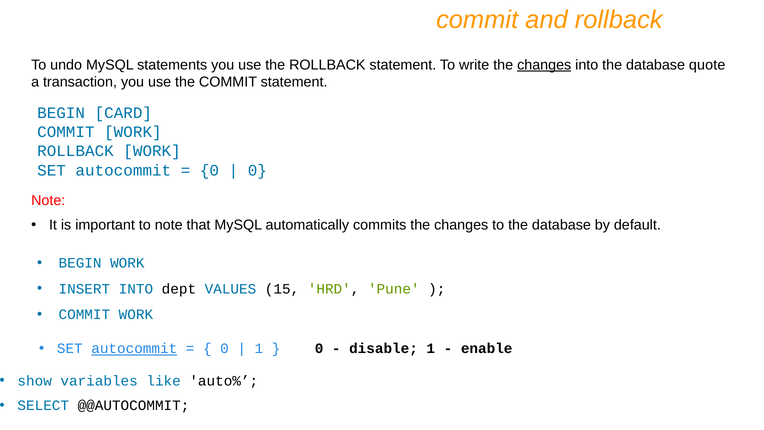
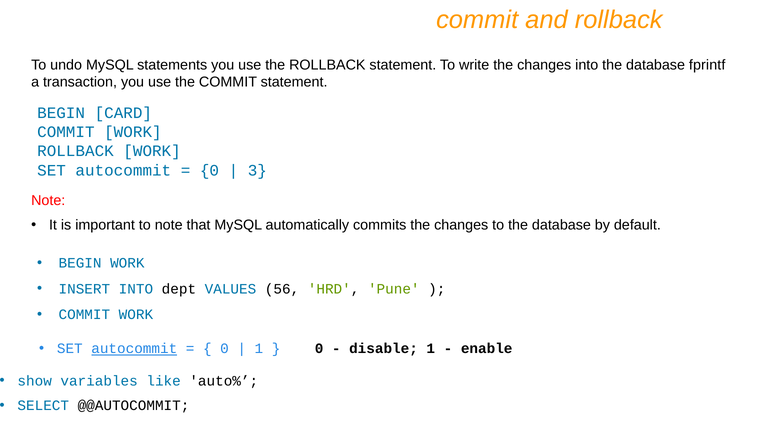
changes at (544, 65) underline: present -> none
quote: quote -> fprintf
0 at (257, 170): 0 -> 3
15: 15 -> 56
